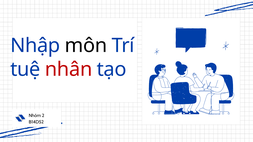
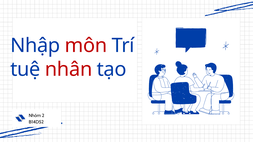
môn colour: black -> red
